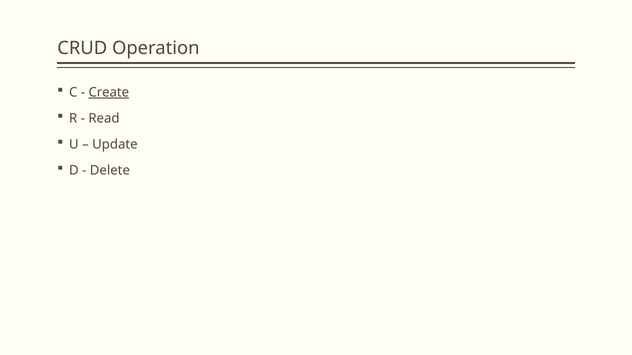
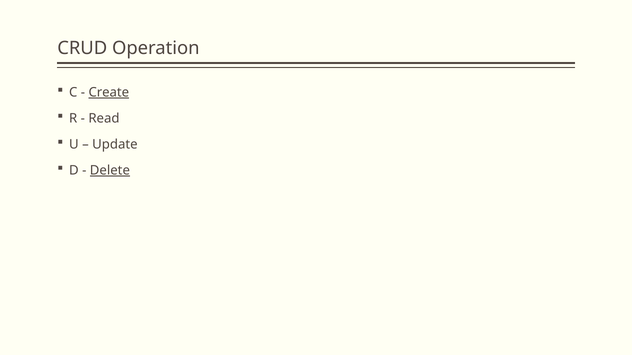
Delete underline: none -> present
